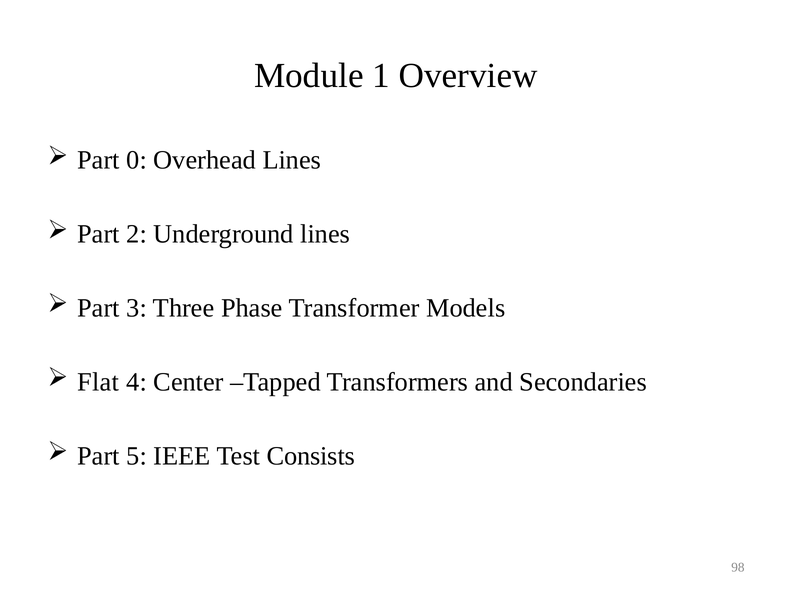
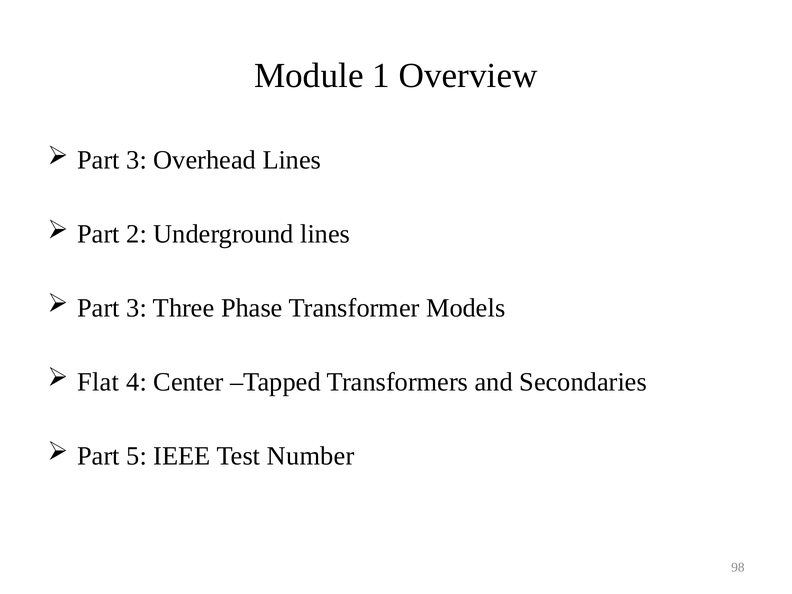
0 at (137, 160): 0 -> 3
Consists: Consists -> Number
